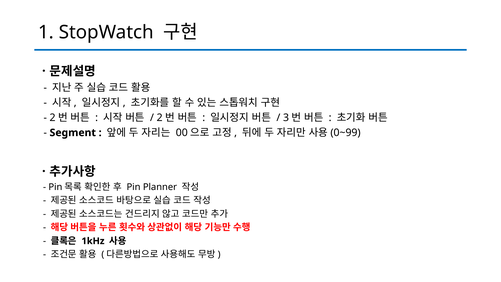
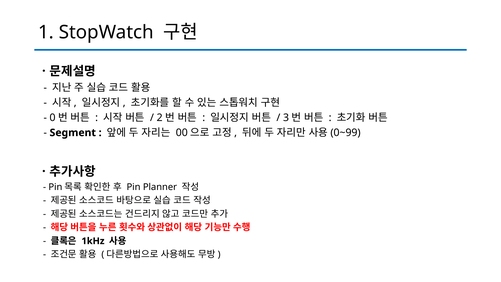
2 at (53, 118): 2 -> 0
